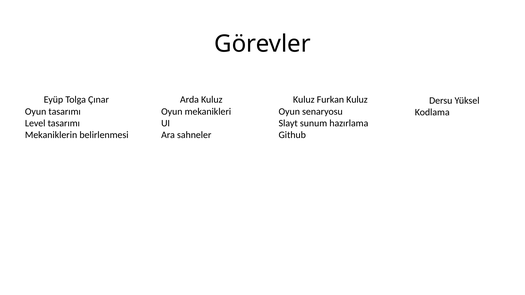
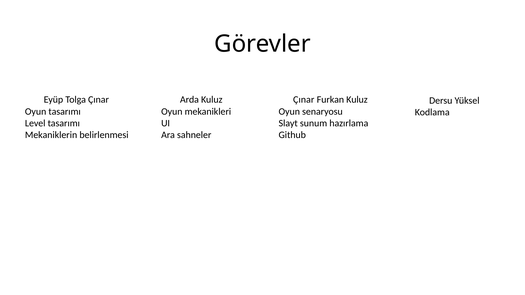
Kuluz at (304, 100): Kuluz -> Çınar
